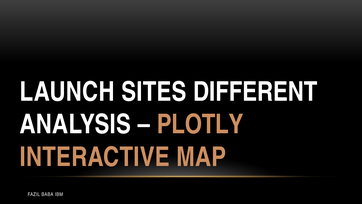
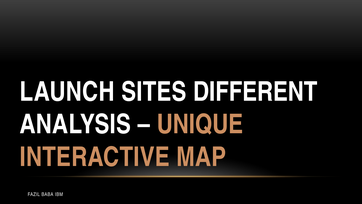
PLOTLY: PLOTLY -> UNIQUE
